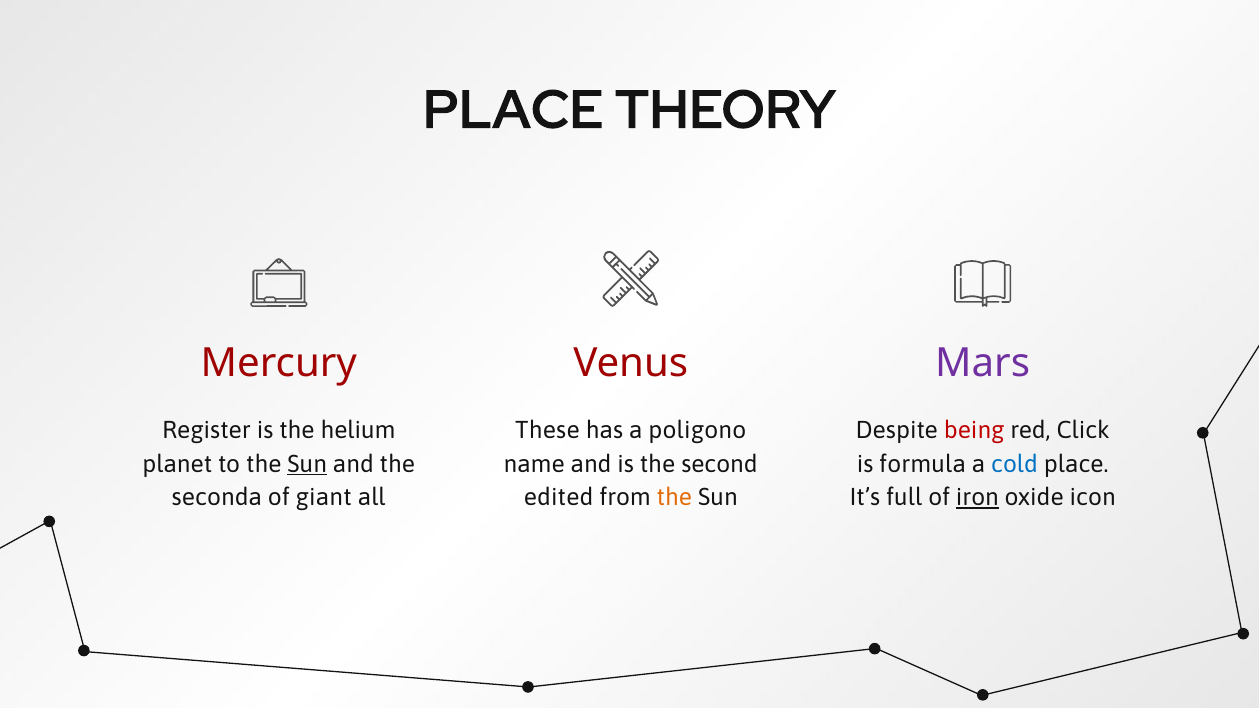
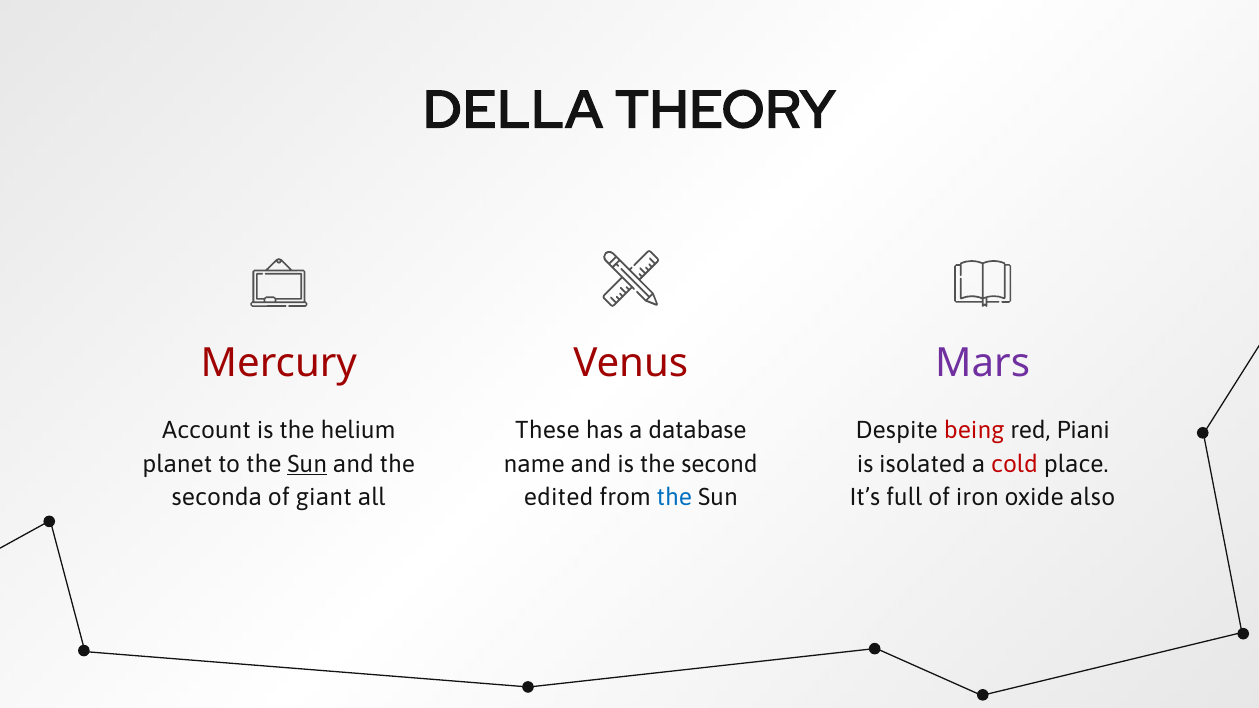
PLACE at (513, 110): PLACE -> DELLA
Register: Register -> Account
poligono: poligono -> database
Click: Click -> Piani
formula: formula -> isolated
cold colour: blue -> red
the at (674, 498) colour: orange -> blue
iron underline: present -> none
icon: icon -> also
